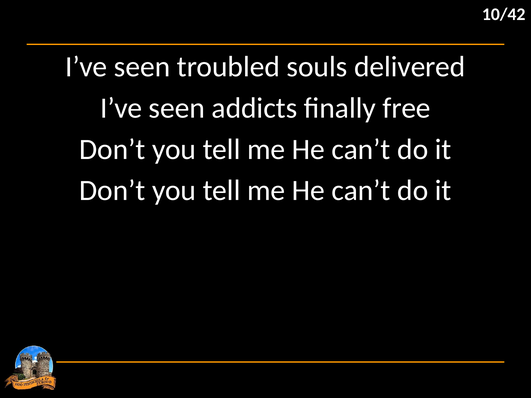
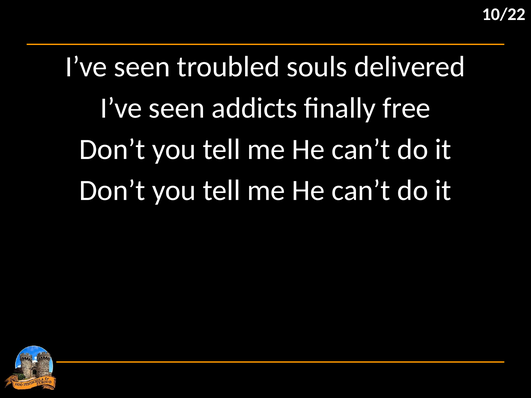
10/42: 10/42 -> 10/22
